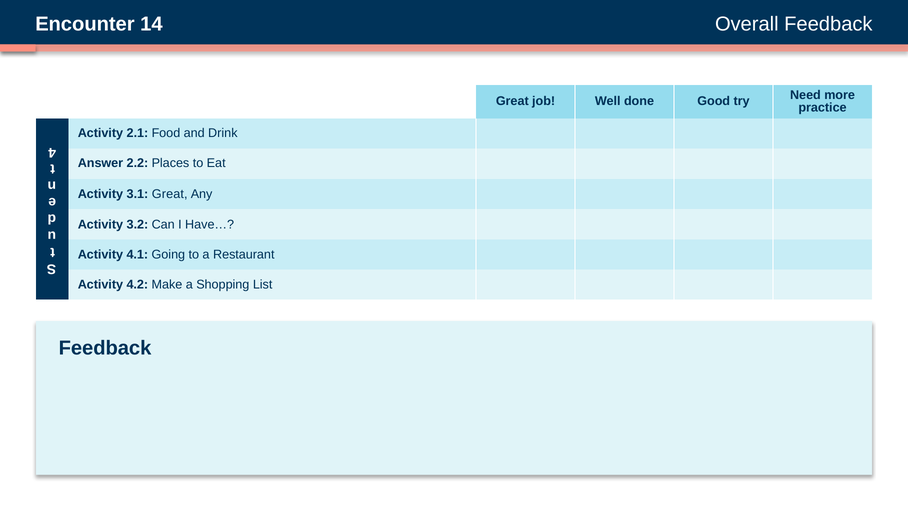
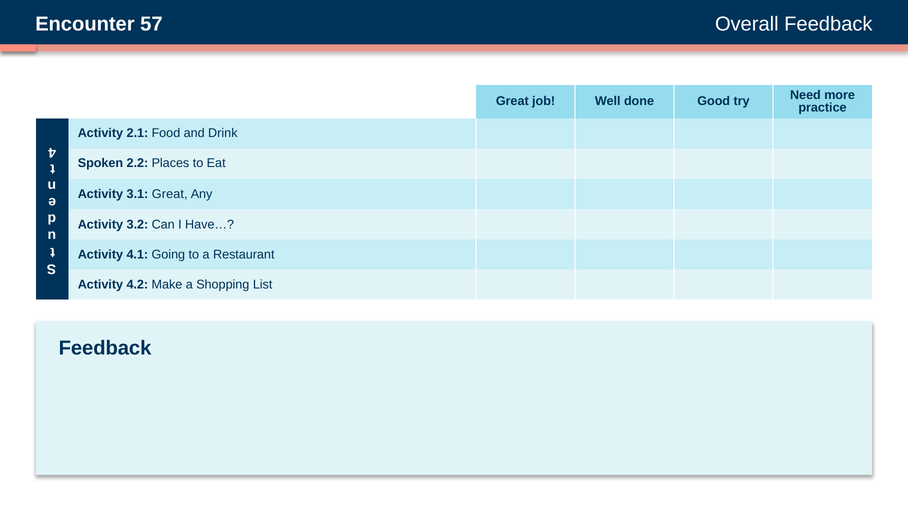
14: 14 -> 57
Answer: Answer -> Spoken
